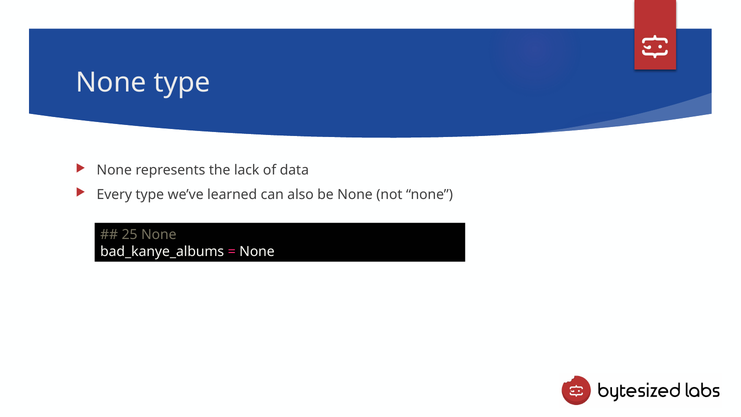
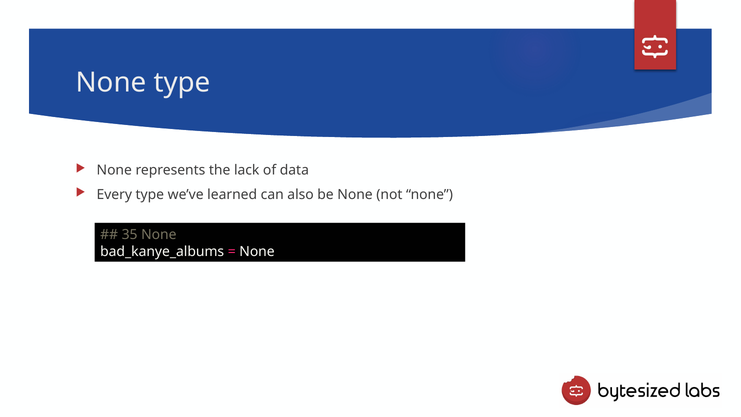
25: 25 -> 35
